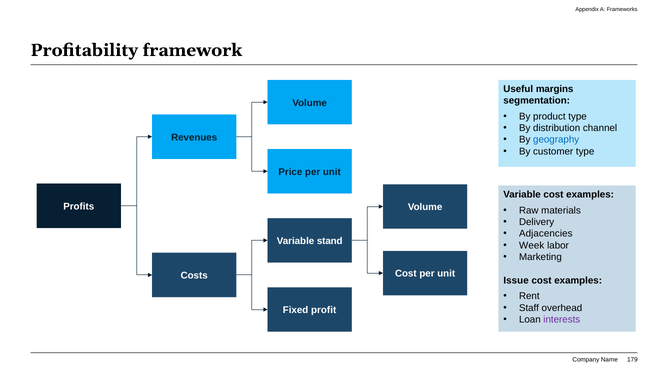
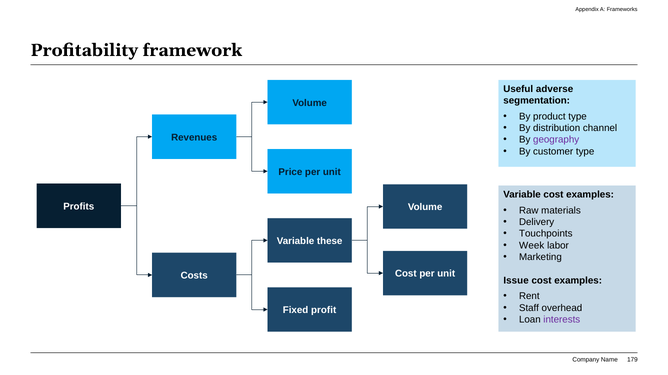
margins: margins -> adverse
geography colour: blue -> purple
Adjacencies: Adjacencies -> Touchpoints
stand: stand -> these
